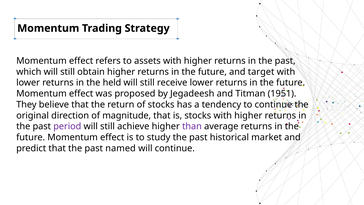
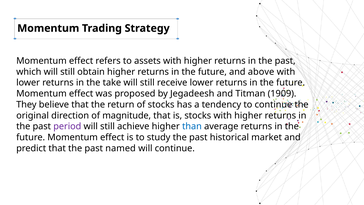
target: target -> above
held: held -> take
1951: 1951 -> 1909
than colour: purple -> blue
